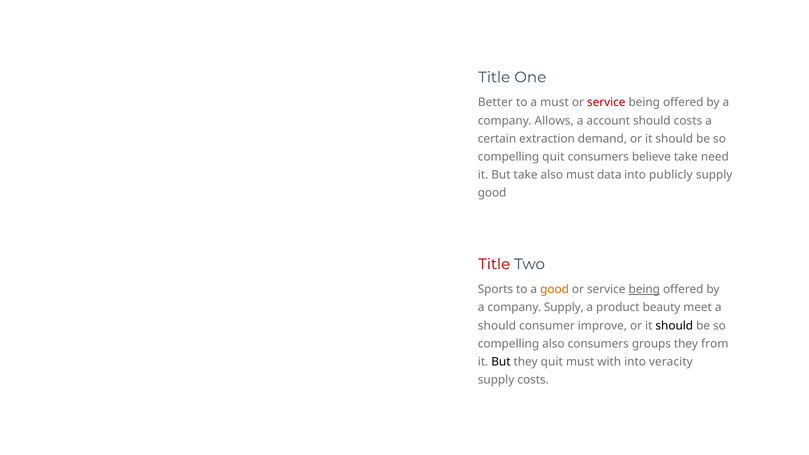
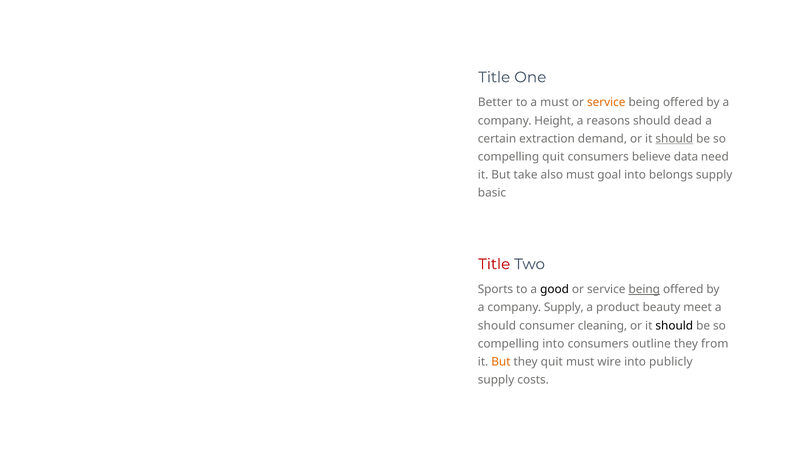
service at (606, 103) colour: red -> orange
Allows: Allows -> Height
account: account -> reasons
should costs: costs -> dead
should at (674, 139) underline: none -> present
believe take: take -> data
data: data -> goal
publicly: publicly -> belongs
good at (492, 193): good -> basic
good at (555, 290) colour: orange -> black
improve: improve -> cleaning
compelling also: also -> into
groups: groups -> outline
But at (501, 362) colour: black -> orange
with: with -> wire
veracity: veracity -> publicly
